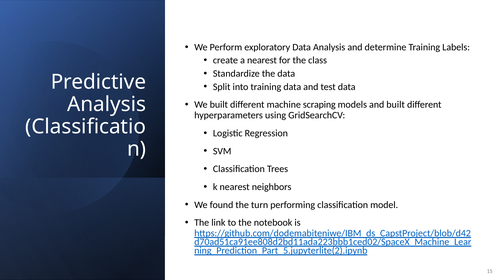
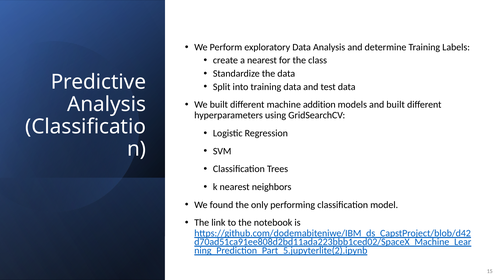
scraping: scraping -> addition
turn: turn -> only
